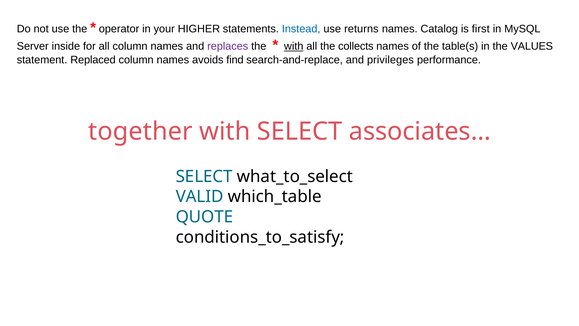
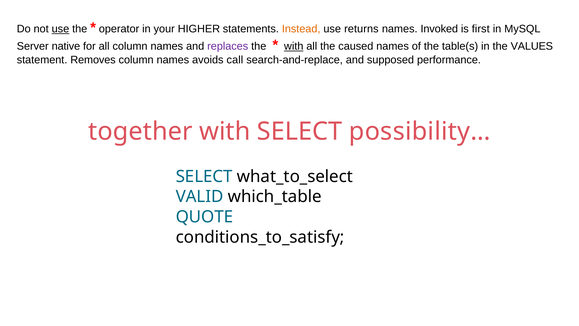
use at (60, 29) underline: none -> present
Instead colour: blue -> orange
Catalog: Catalog -> Invoked
inside: inside -> native
collects: collects -> caused
Replaced: Replaced -> Removes
find: find -> call
privileges: privileges -> supposed
associates…: associates… -> possibility…
